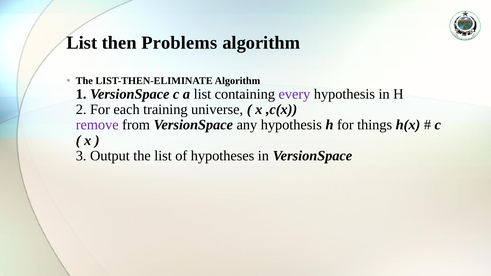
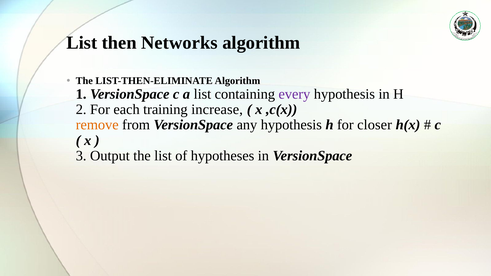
Problems: Problems -> Networks
universe: universe -> increase
remove colour: purple -> orange
things: things -> closer
